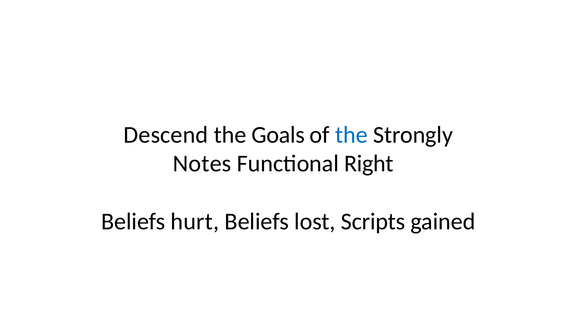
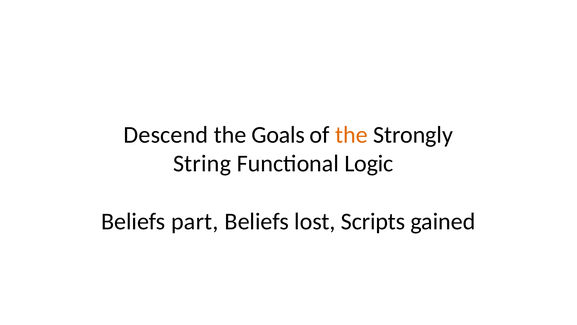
the at (351, 135) colour: blue -> orange
Notes: Notes -> String
Right: Right -> Logic
hurt: hurt -> part
